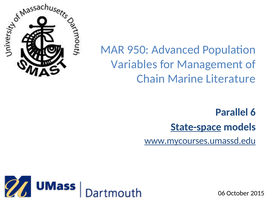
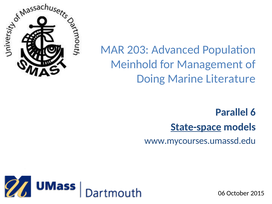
950: 950 -> 203
Variables: Variables -> Meinhold
Chain: Chain -> Doing
www.mycourses.umassd.edu underline: present -> none
